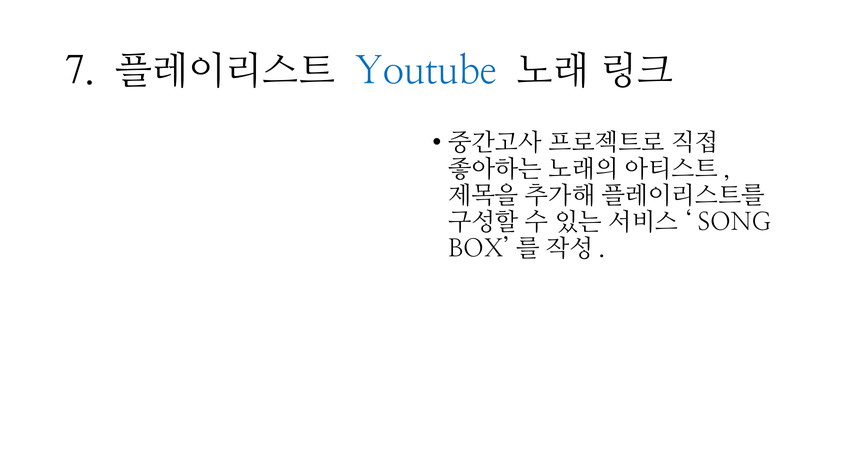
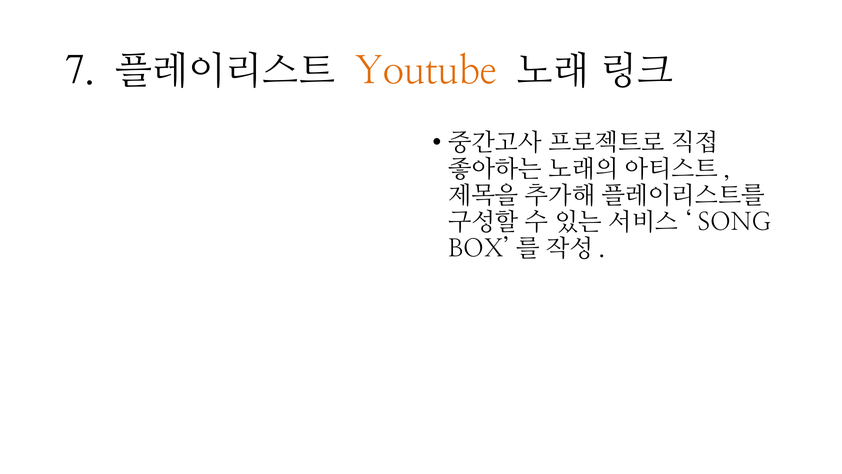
Youtube colour: blue -> orange
